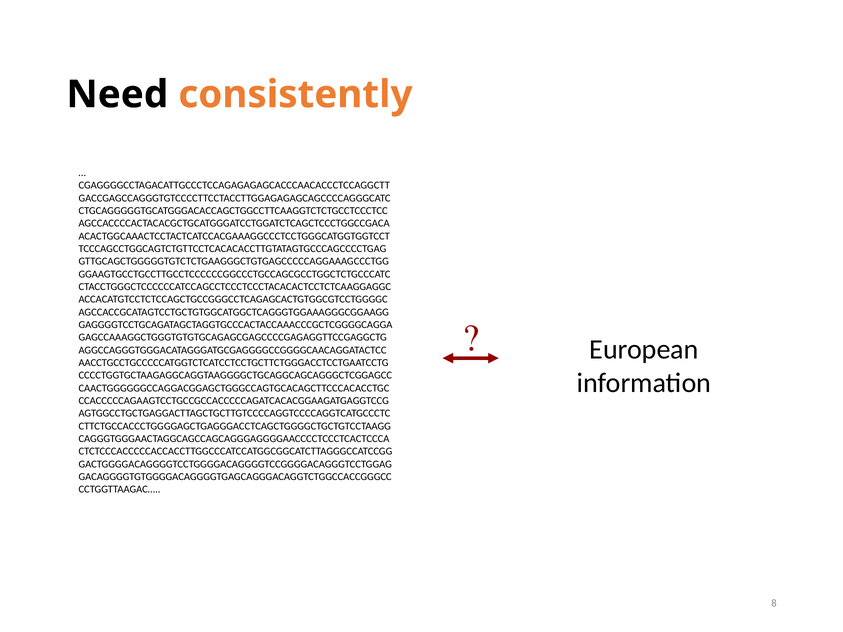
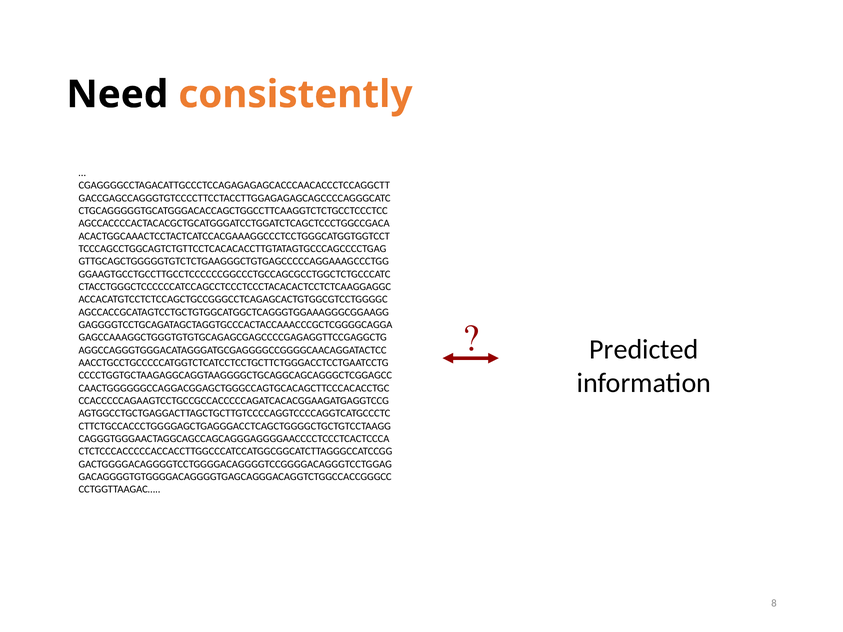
European: European -> Predicted
